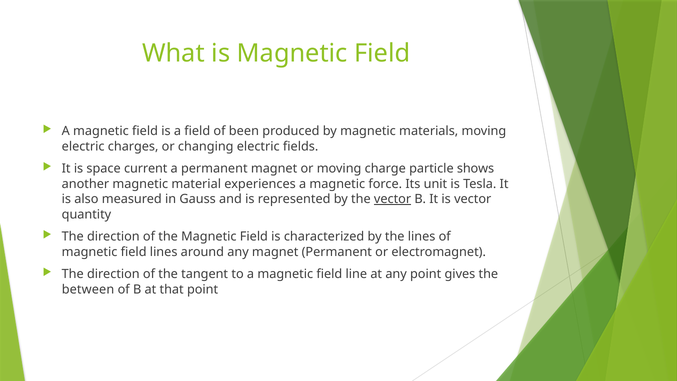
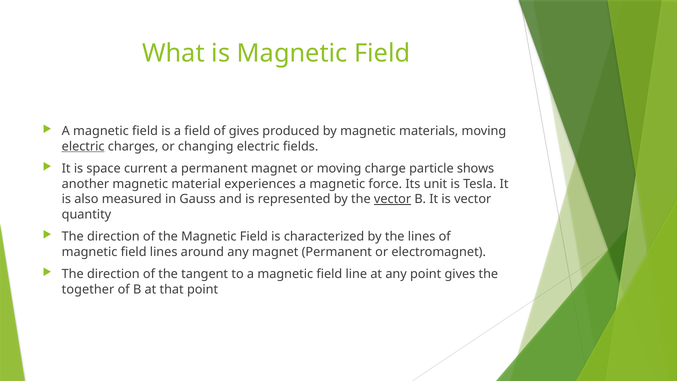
of been: been -> gives
electric at (83, 146) underline: none -> present
between: between -> together
